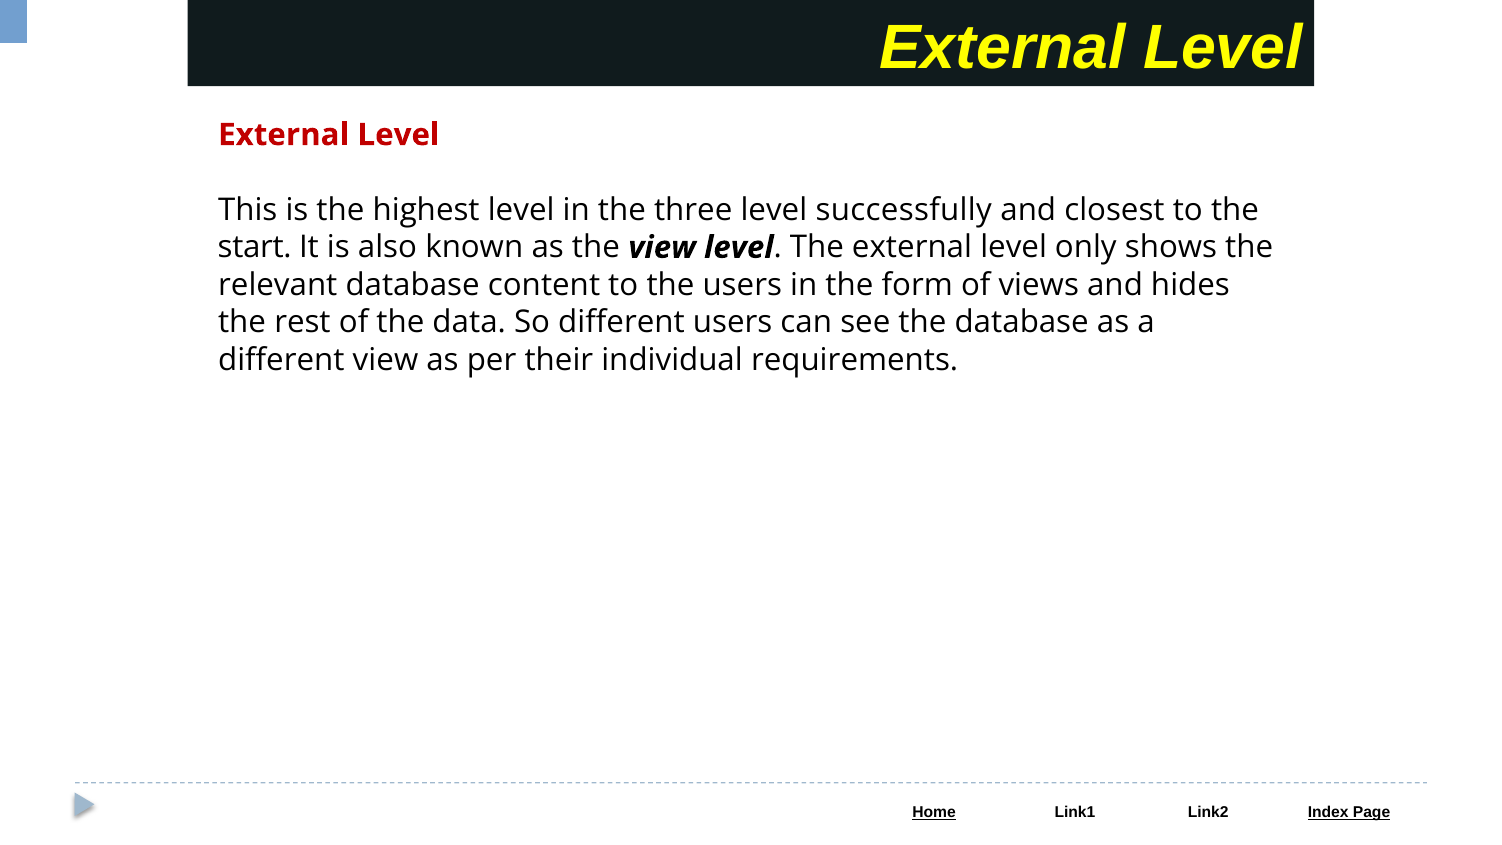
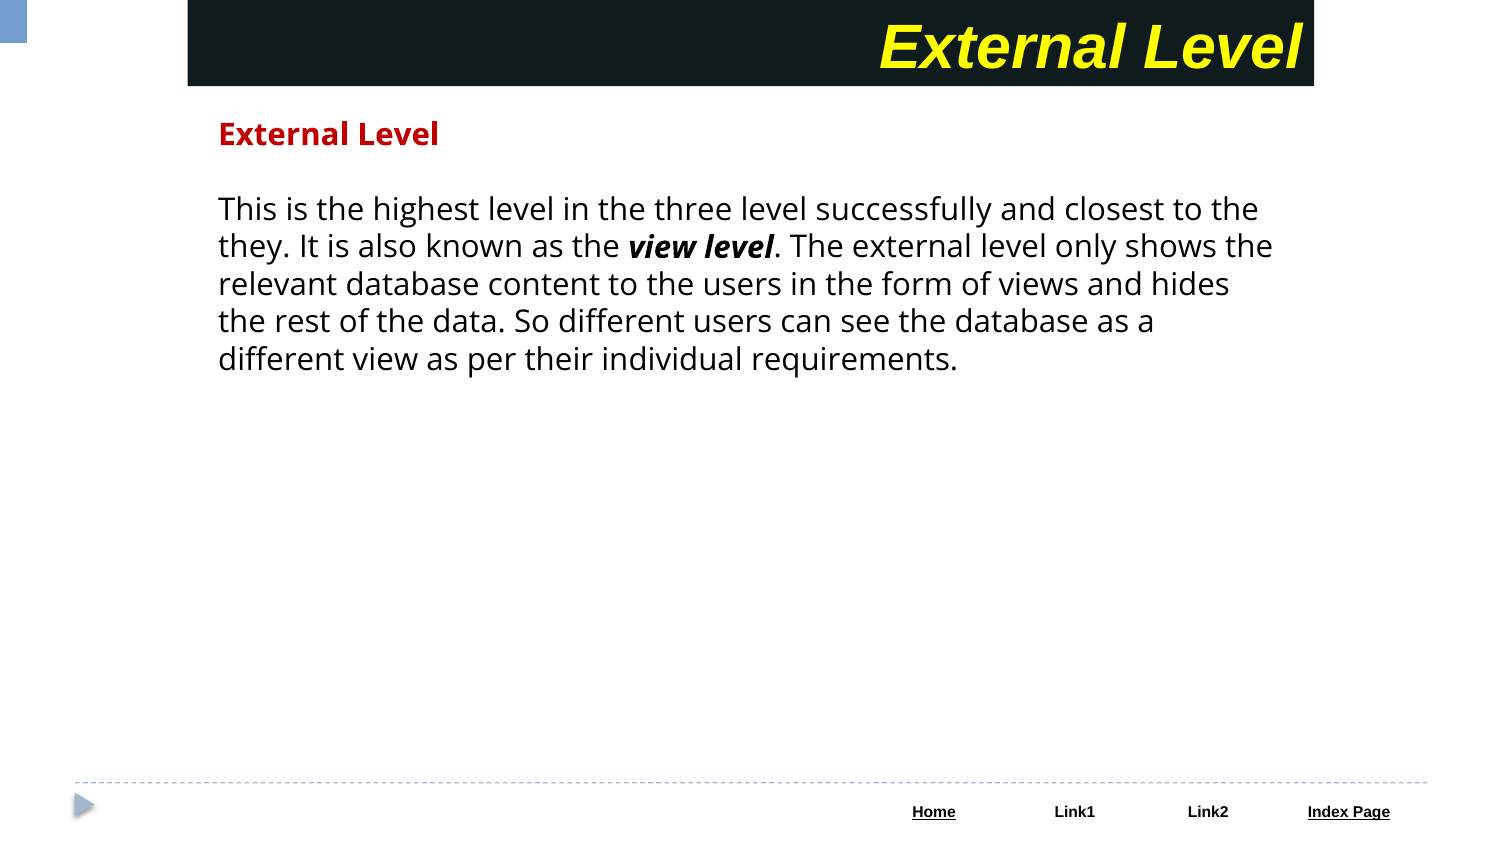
start: start -> they
